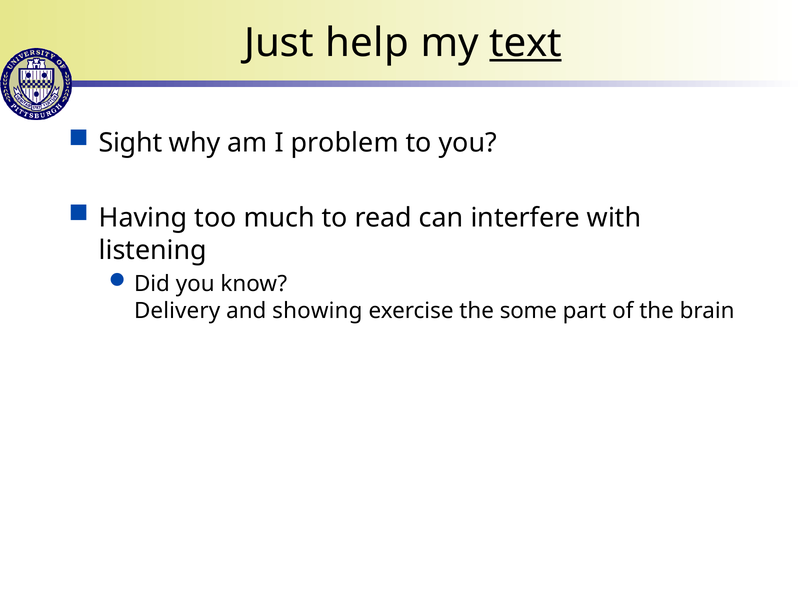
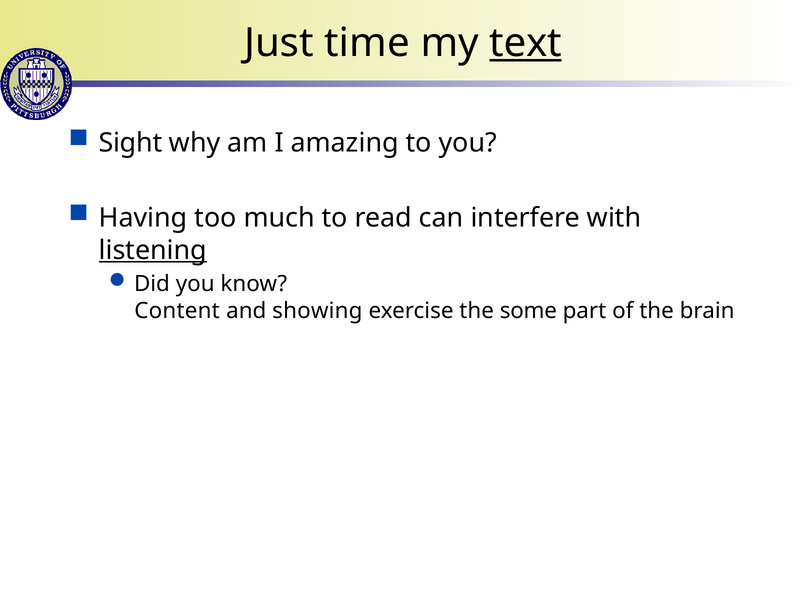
help: help -> time
problem: problem -> amazing
listening underline: none -> present
Delivery: Delivery -> Content
